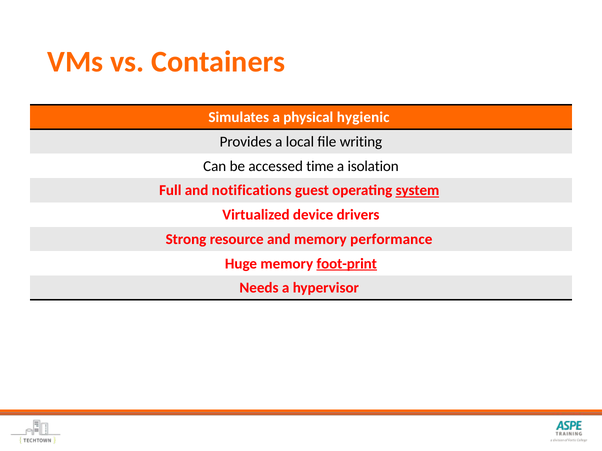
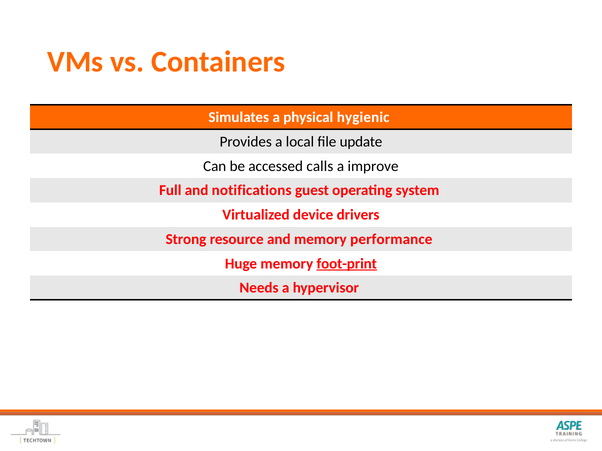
writing: writing -> update
time: time -> calls
isolation: isolation -> improve
system underline: present -> none
